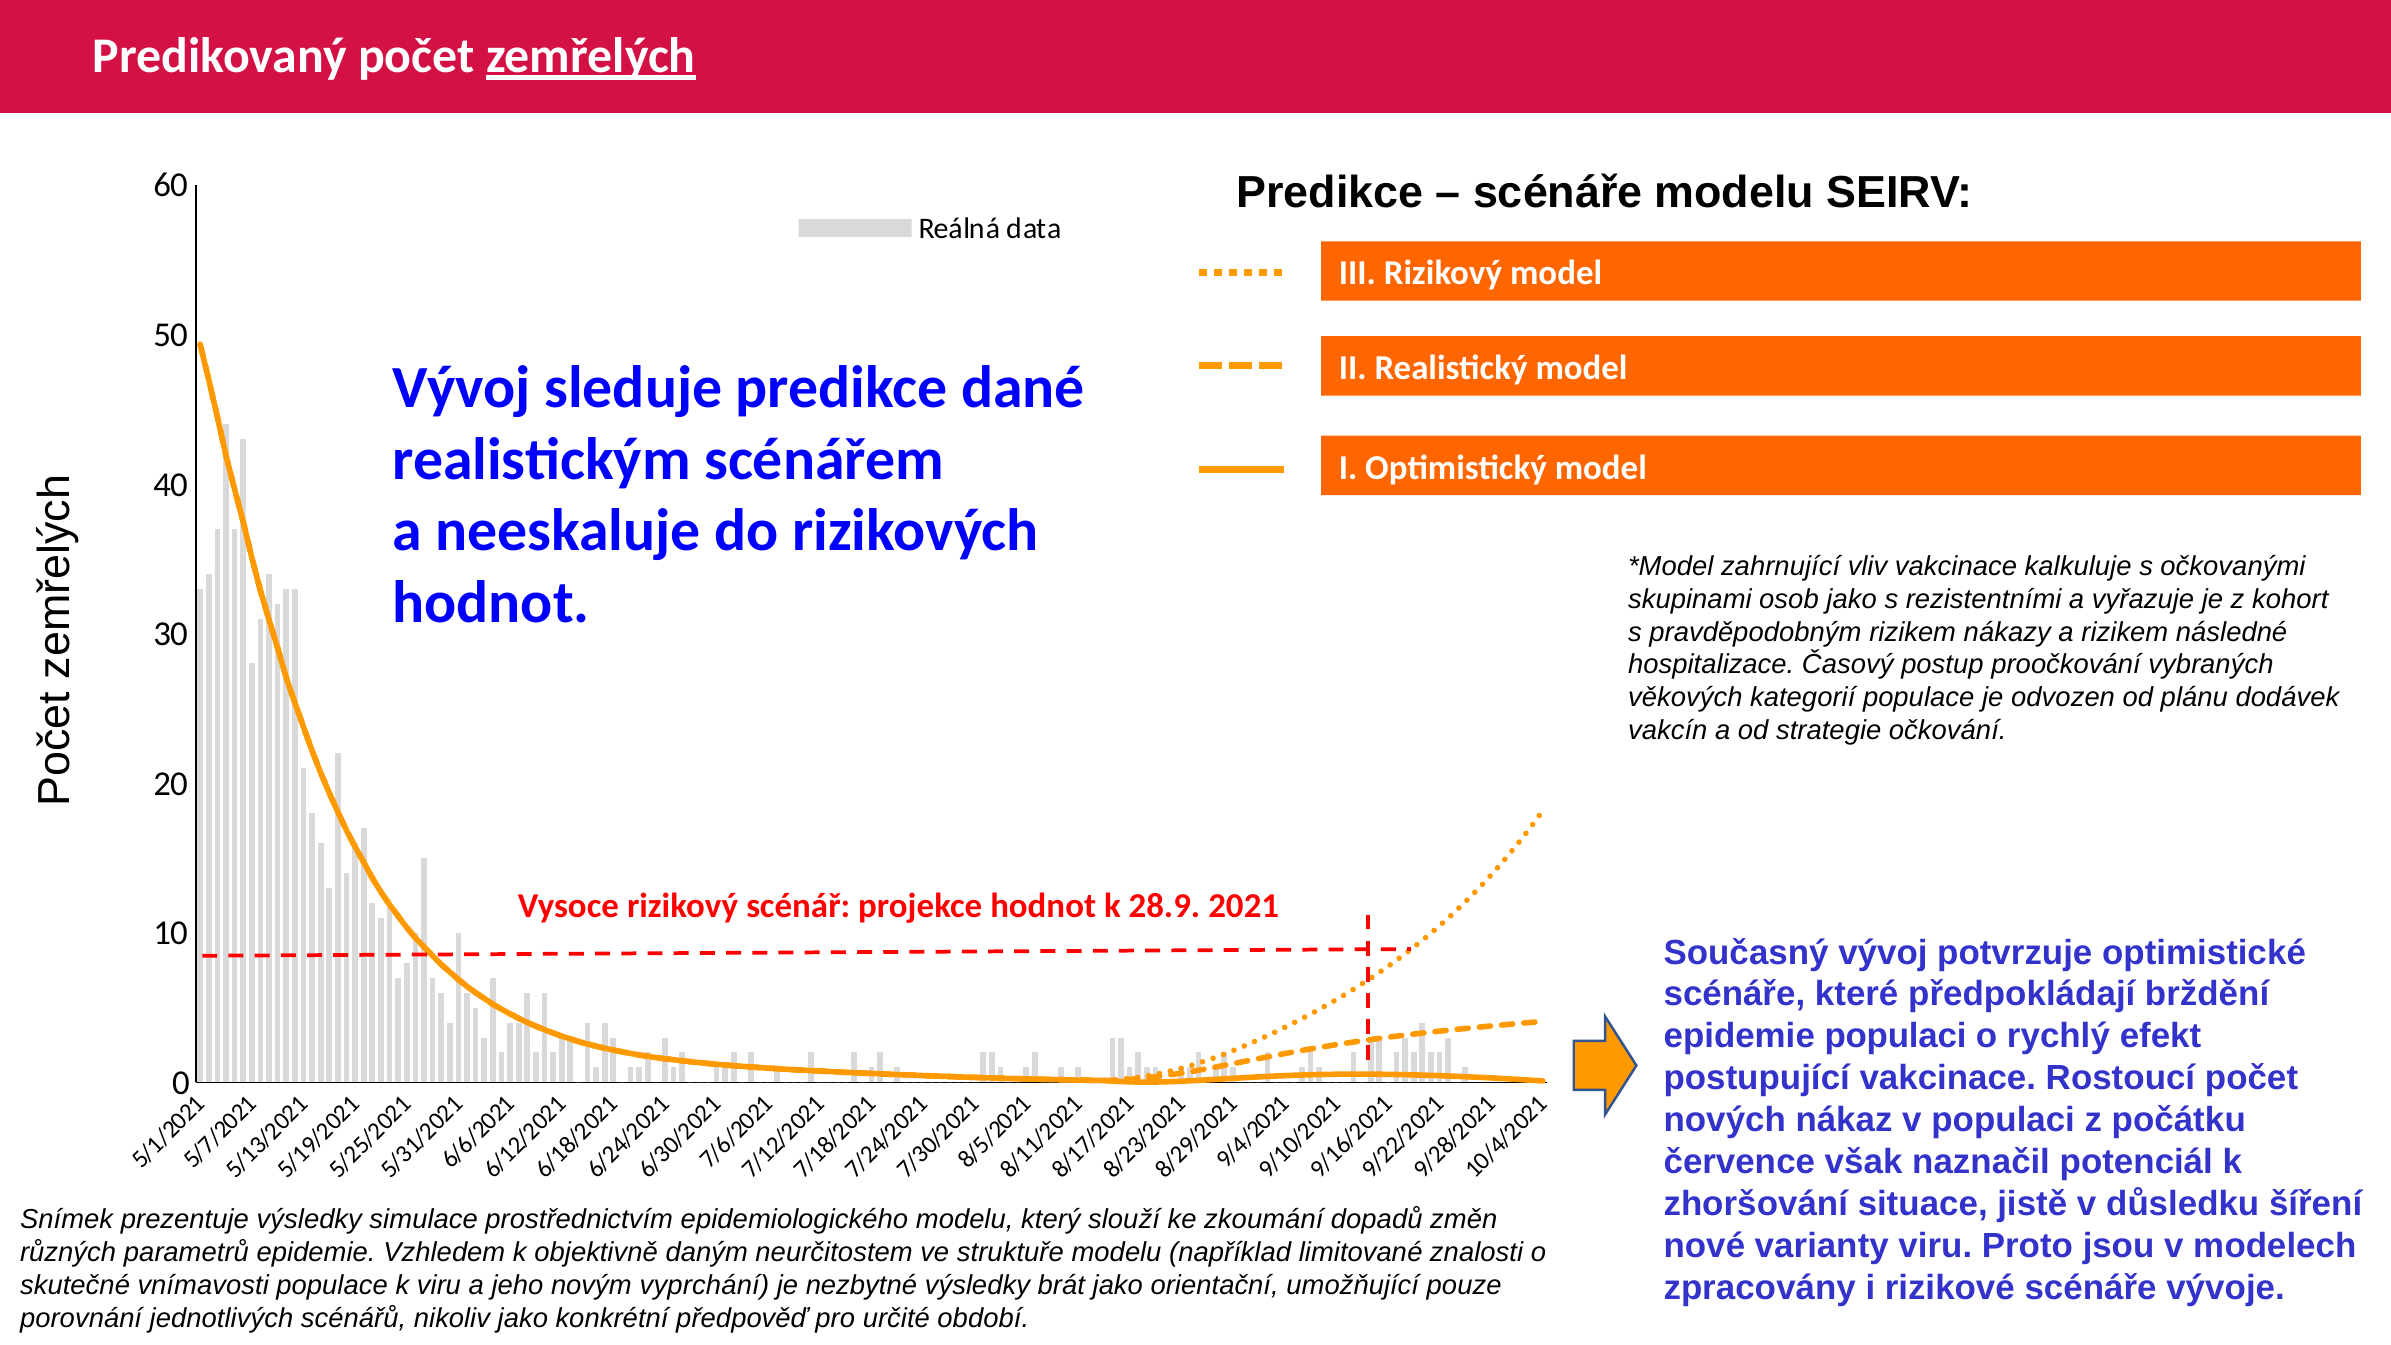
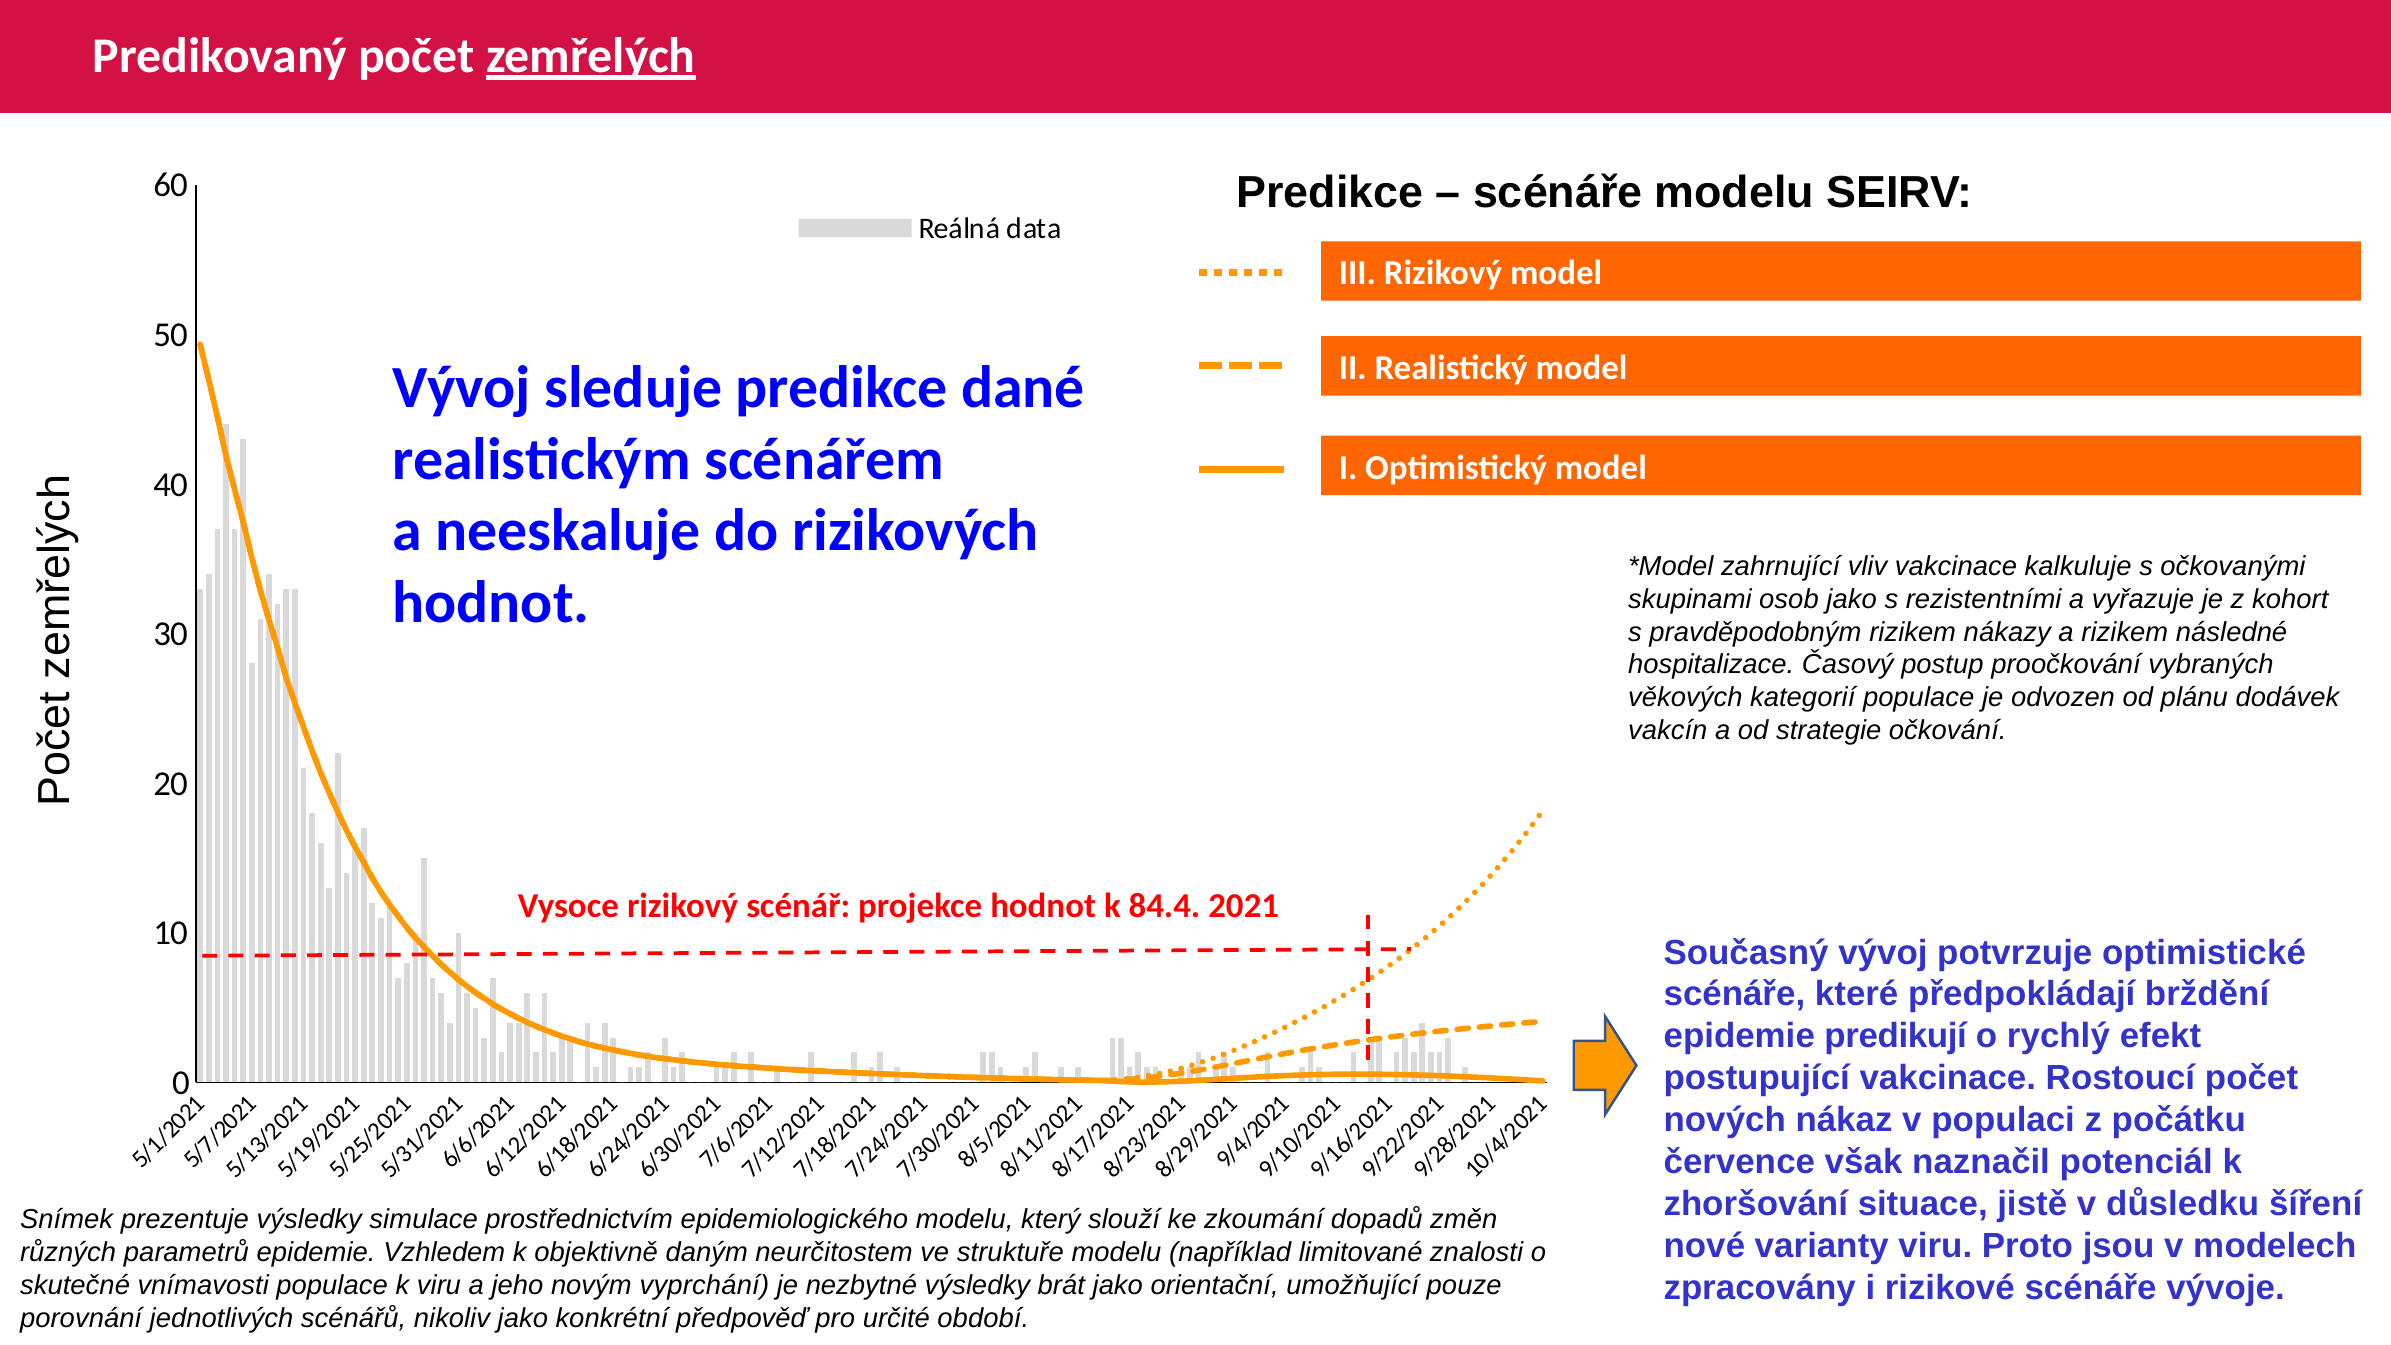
28.9: 28.9 -> 84.4
epidemie populaci: populaci -> predikují
